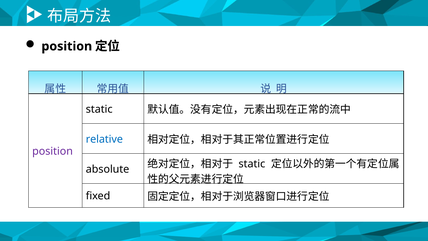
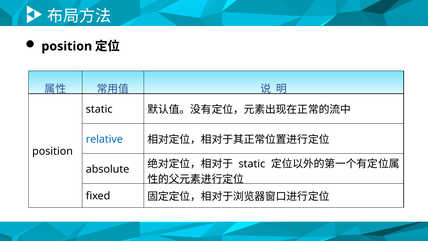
position at (53, 151) colour: purple -> black
